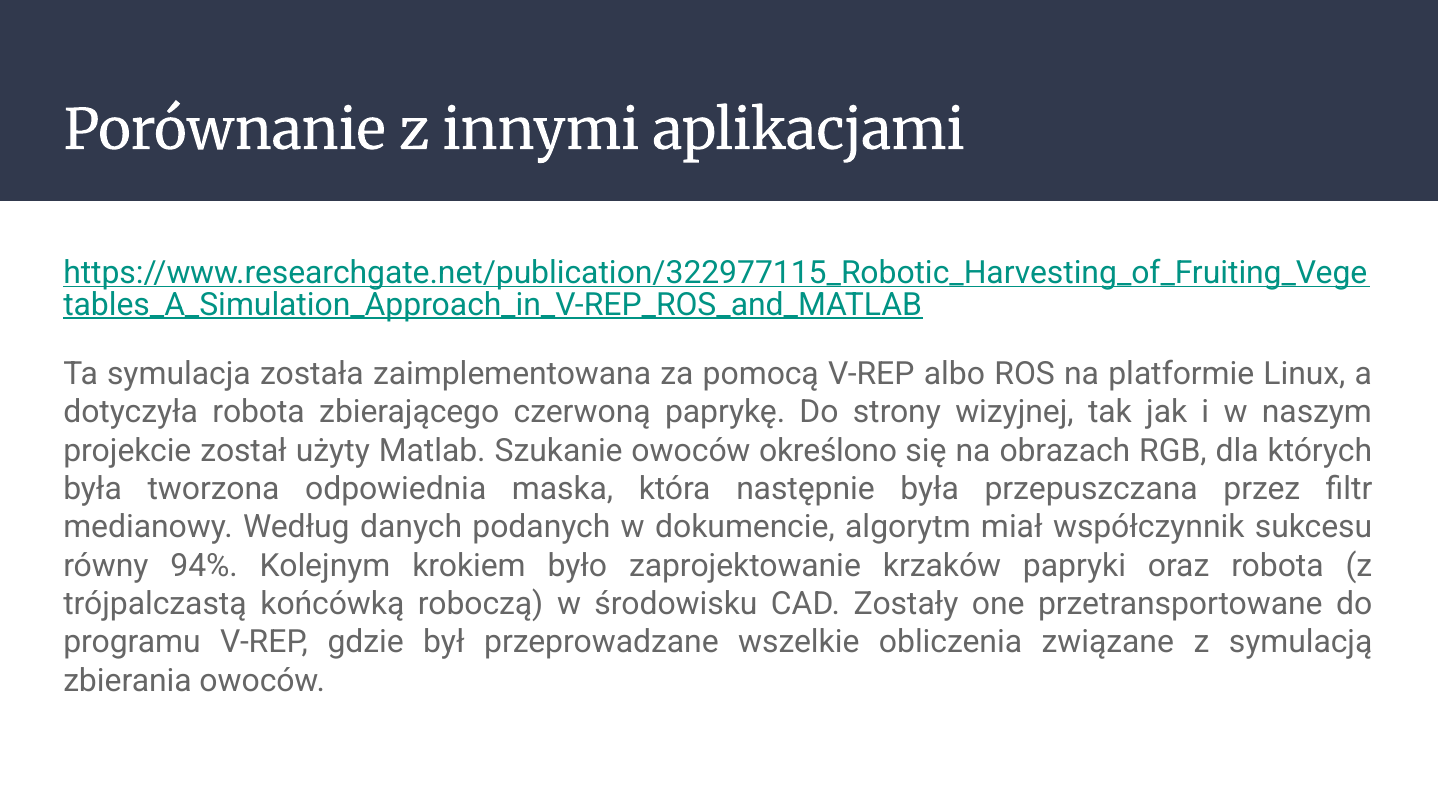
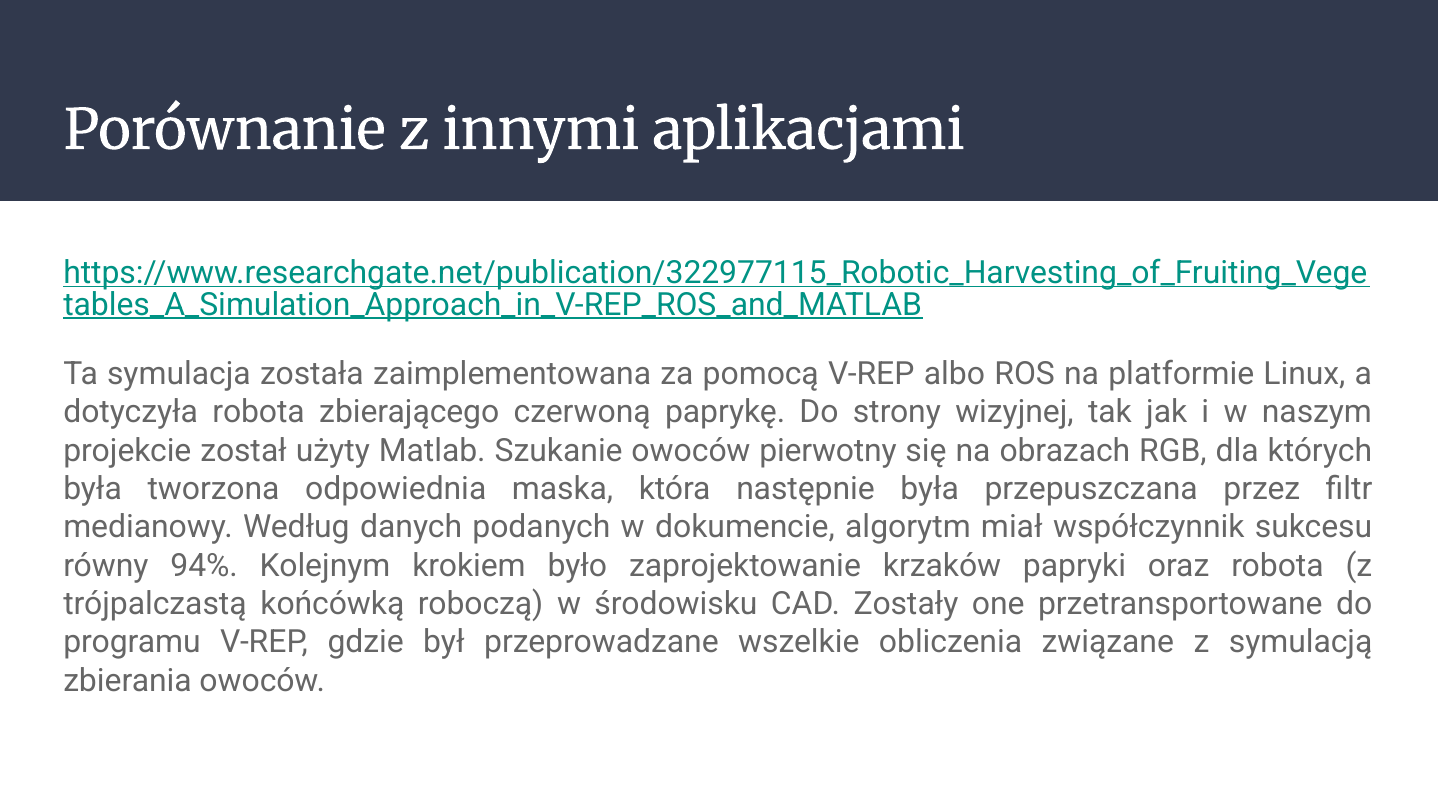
określono: określono -> pierwotny
